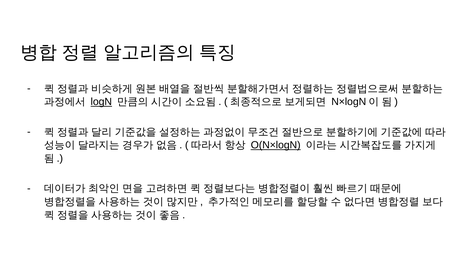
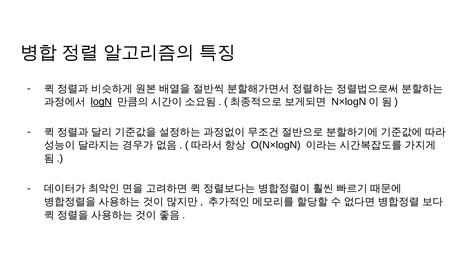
O(N×logN underline: present -> none
